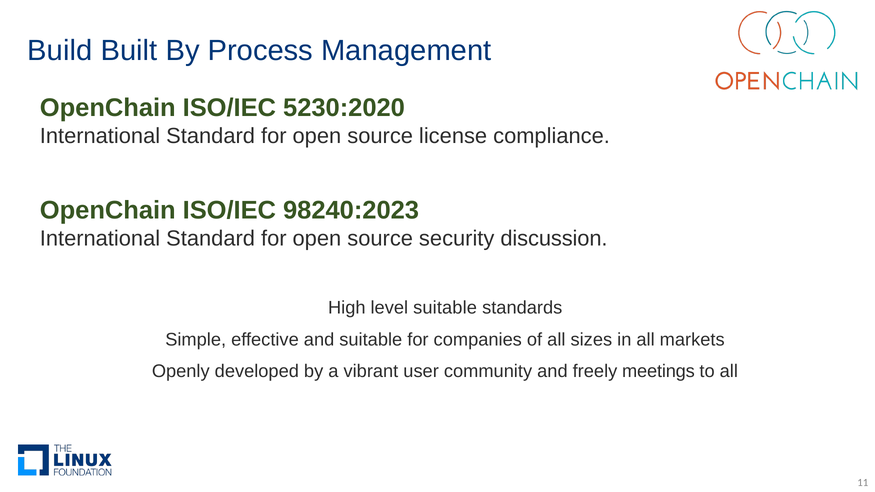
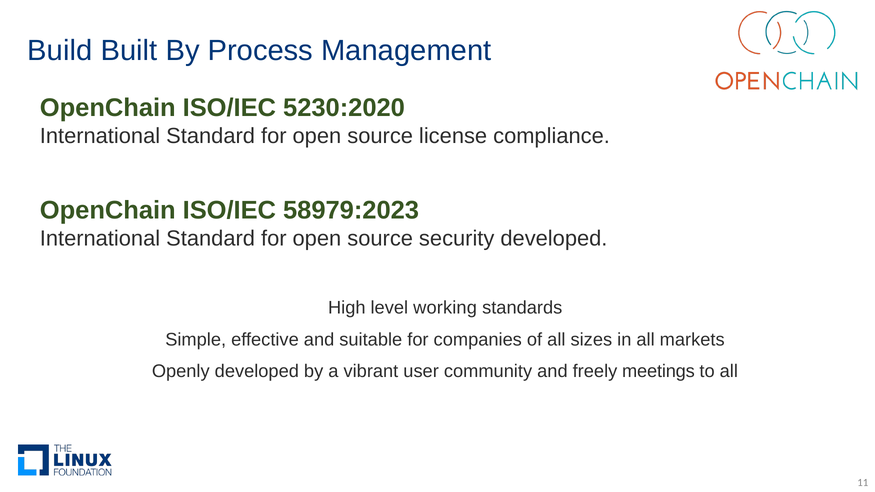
98240:2023: 98240:2023 -> 58979:2023
security discussion: discussion -> developed
level suitable: suitable -> working
